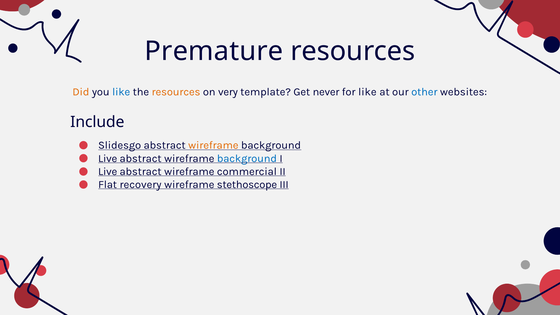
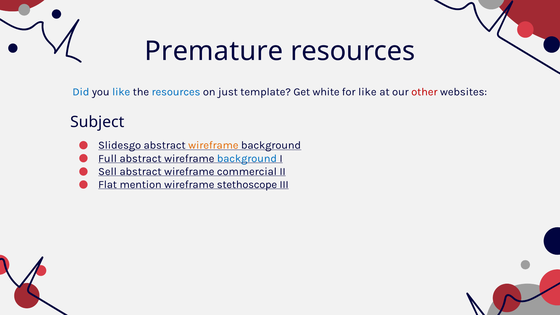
Did colour: orange -> blue
resources at (176, 92) colour: orange -> blue
very: very -> just
never: never -> white
other colour: blue -> red
Include: Include -> Subject
Live at (108, 158): Live -> Full
Live at (108, 172): Live -> Sell
recovery: recovery -> mention
